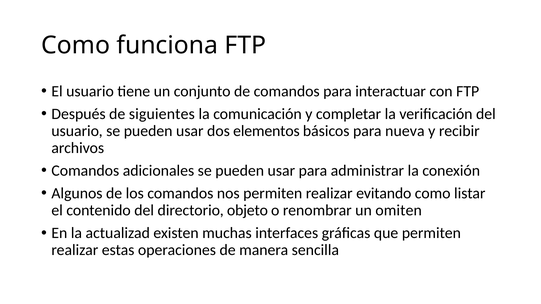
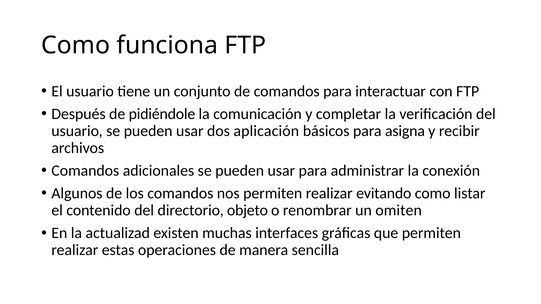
siguientes: siguientes -> pidiéndole
elementos: elementos -> aplicación
nueva: nueva -> asigna
